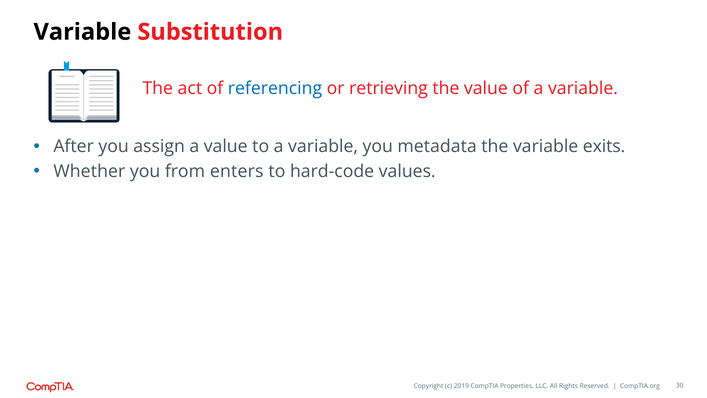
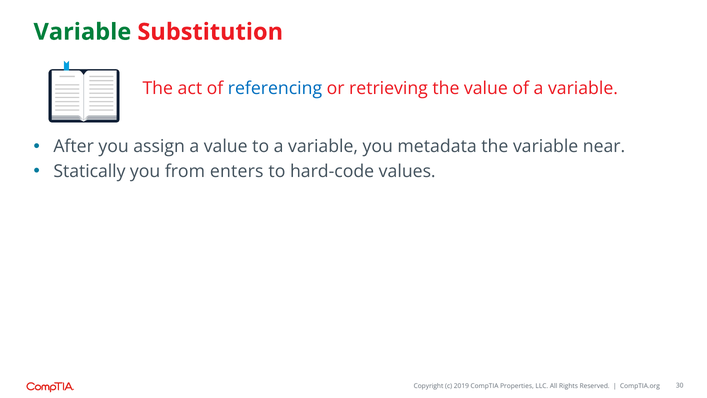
Variable at (82, 32) colour: black -> green
exits: exits -> near
Whether: Whether -> Statically
